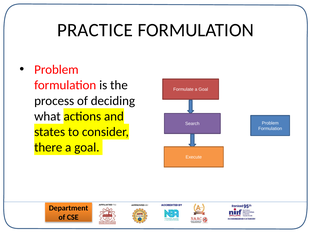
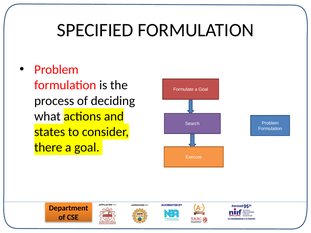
PRACTICE: PRACTICE -> SPECIFIED
